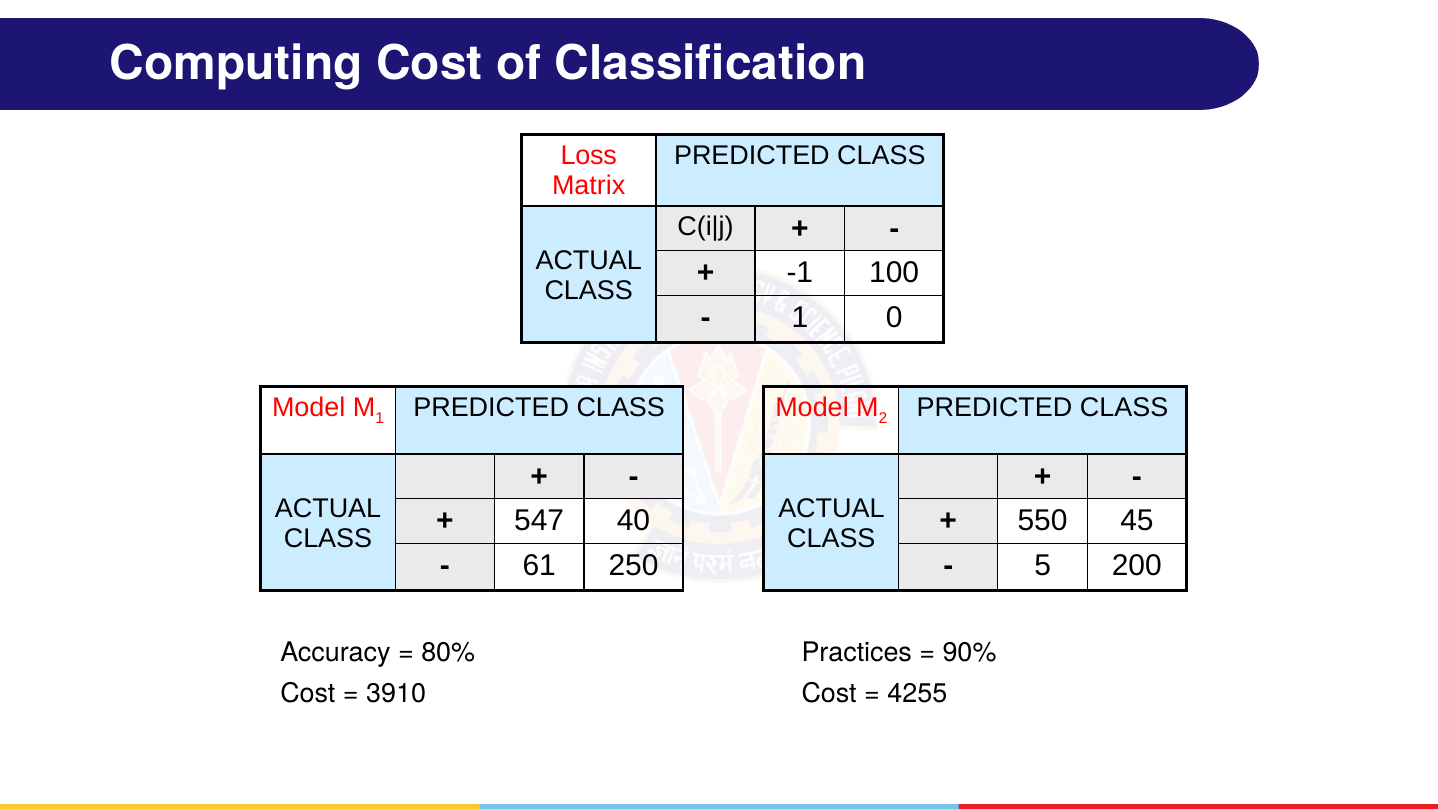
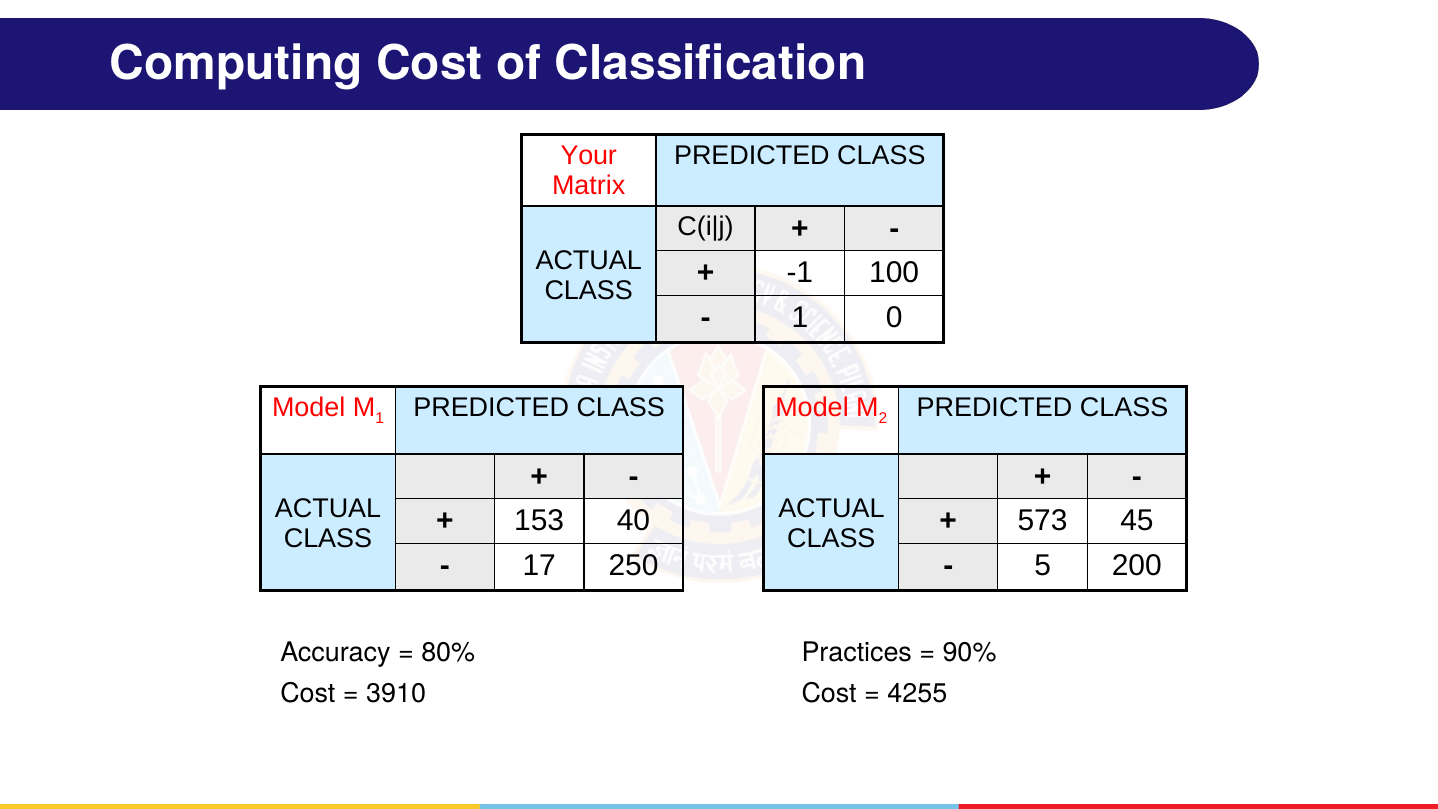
Loss: Loss -> Your
547: 547 -> 153
550: 550 -> 573
61: 61 -> 17
